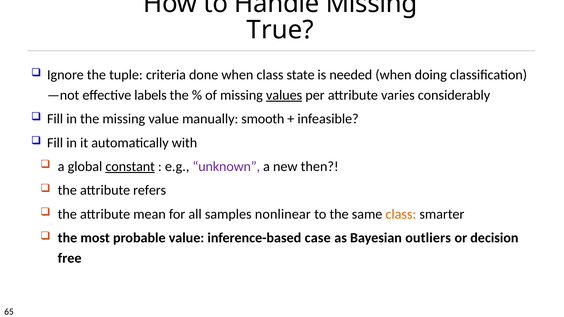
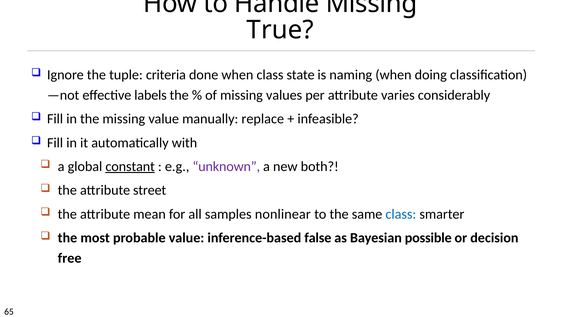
needed: needed -> naming
values underline: present -> none
smooth: smooth -> replace
then: then -> both
refers: refers -> street
class at (401, 214) colour: orange -> blue
case: case -> false
outliers: outliers -> possible
